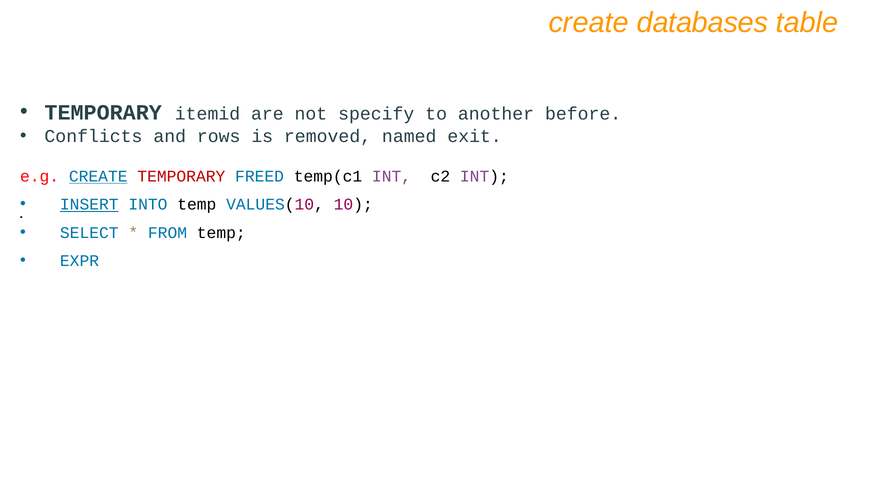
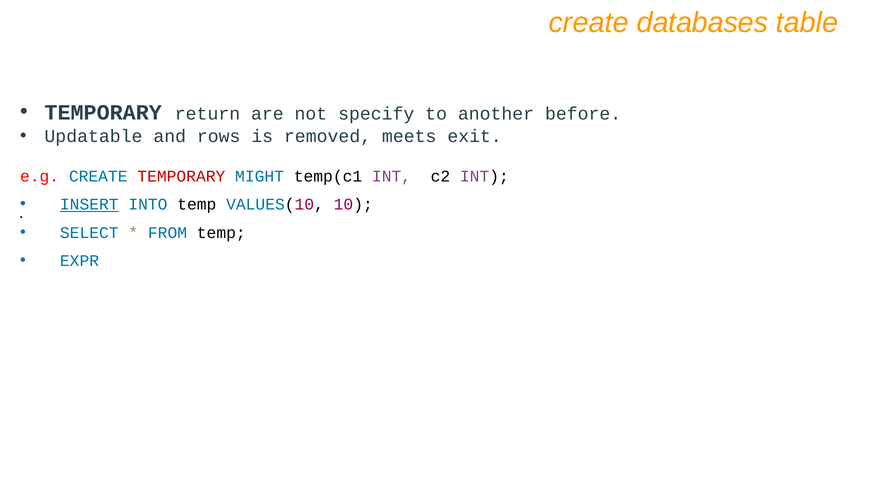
itemid: itemid -> return
Conflicts: Conflicts -> Updatable
named: named -> meets
CREATE at (98, 176) underline: present -> none
FREED: FREED -> MIGHT
